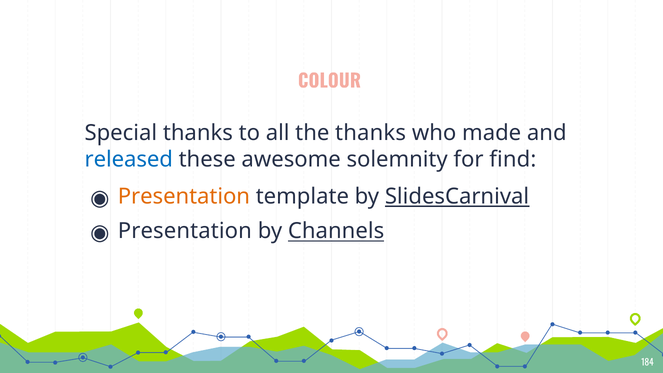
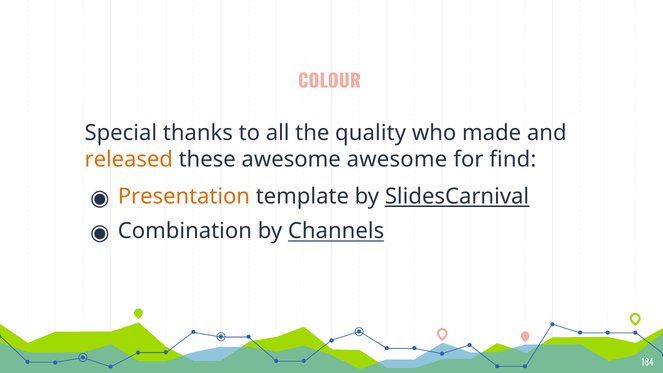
the thanks: thanks -> quality
released colour: blue -> orange
awesome solemnity: solemnity -> awesome
Presentation at (185, 231): Presentation -> Combination
